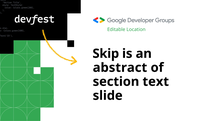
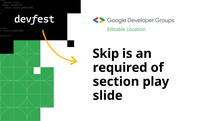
abstract: abstract -> required
text: text -> play
